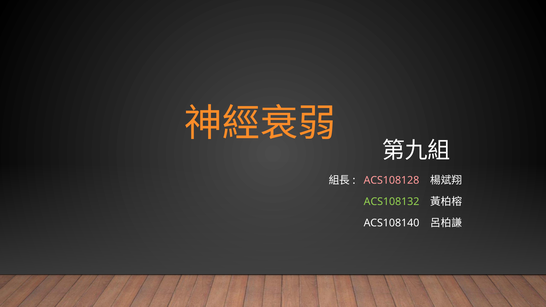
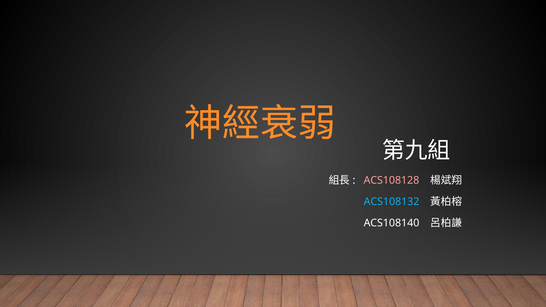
ACS108132 colour: light green -> light blue
